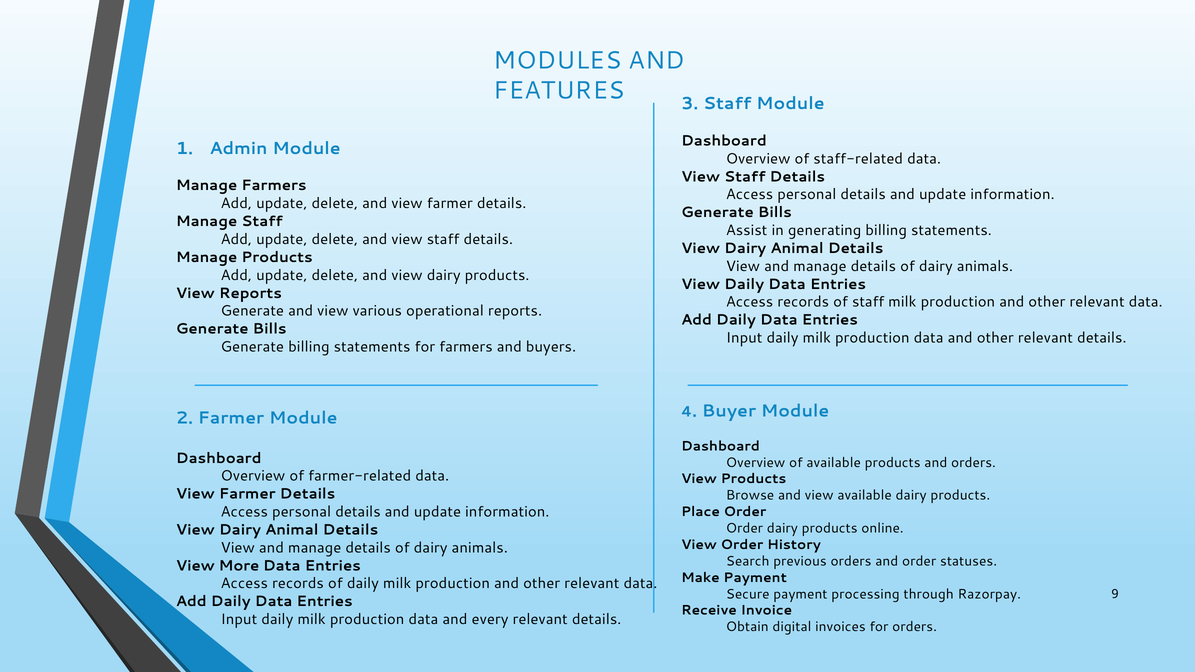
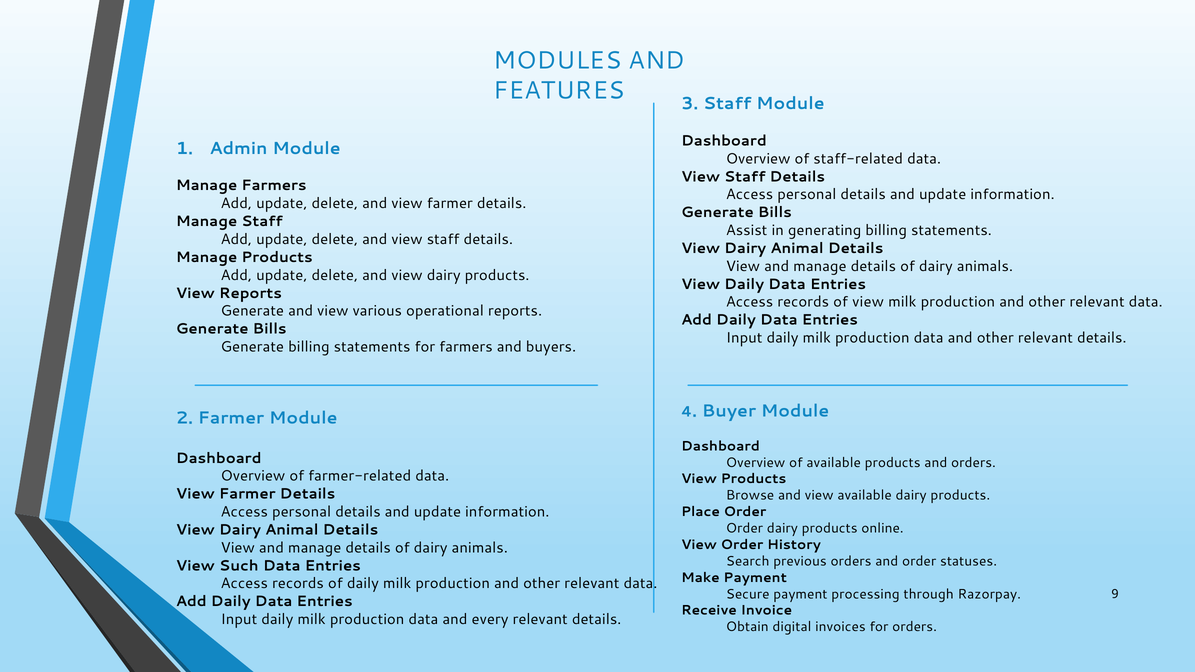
of staff: staff -> view
More: More -> Such
